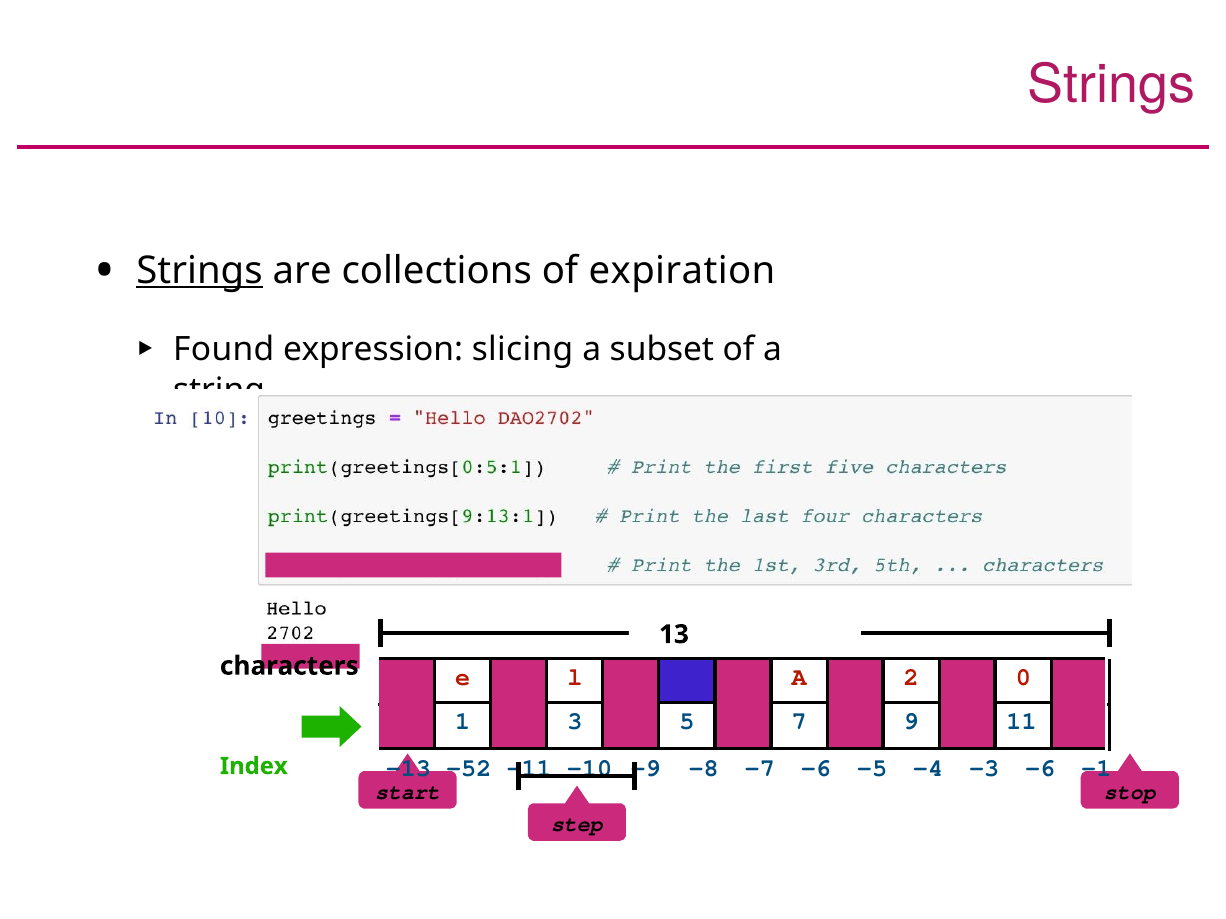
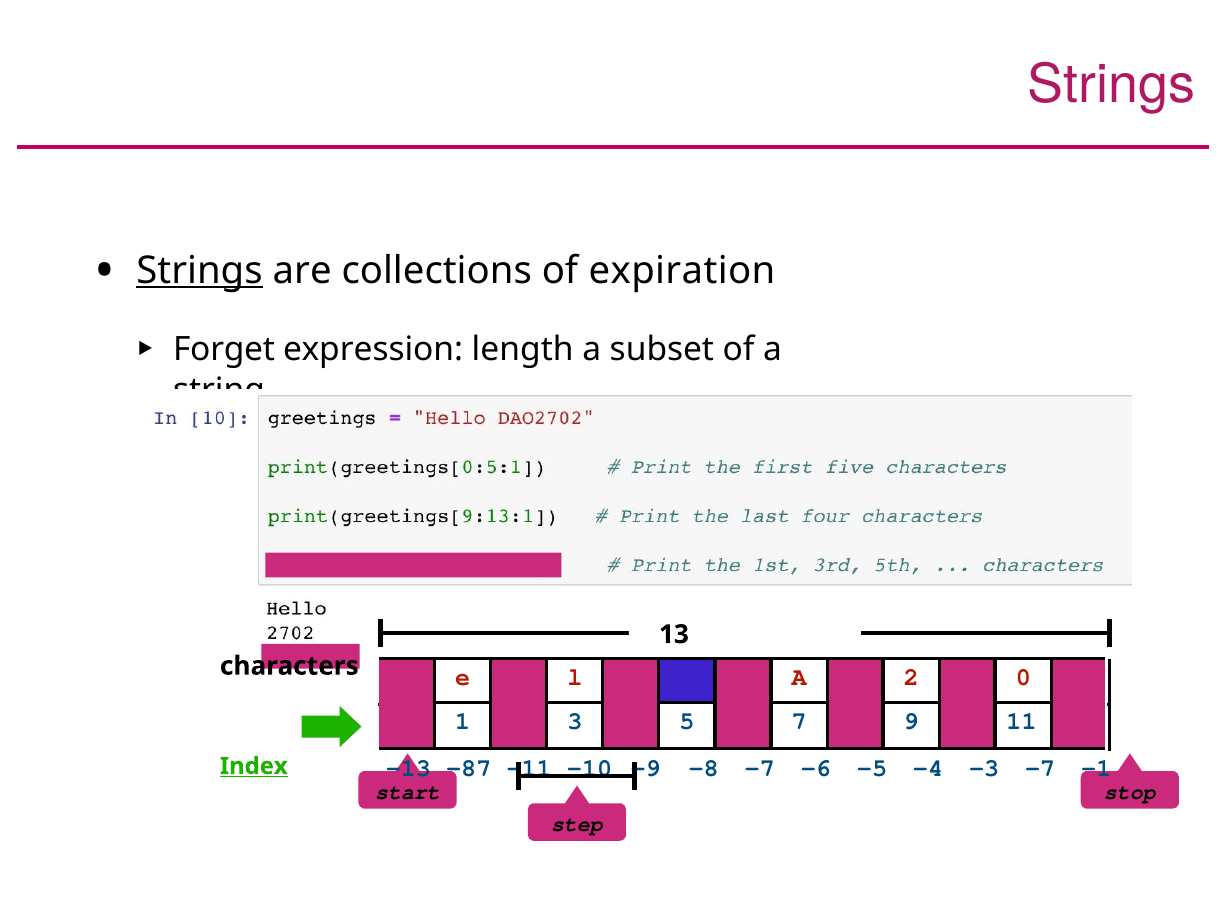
Found: Found -> Forget
slicing: slicing -> length
-52: -52 -> -87
-3 -6: -6 -> -7
Index underline: none -> present
